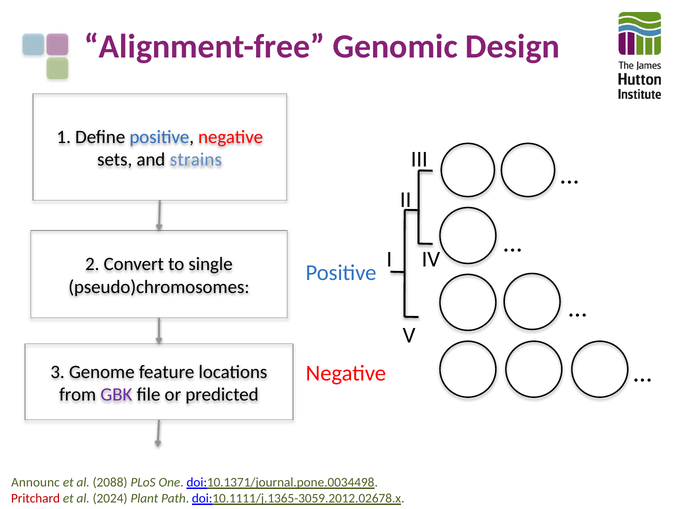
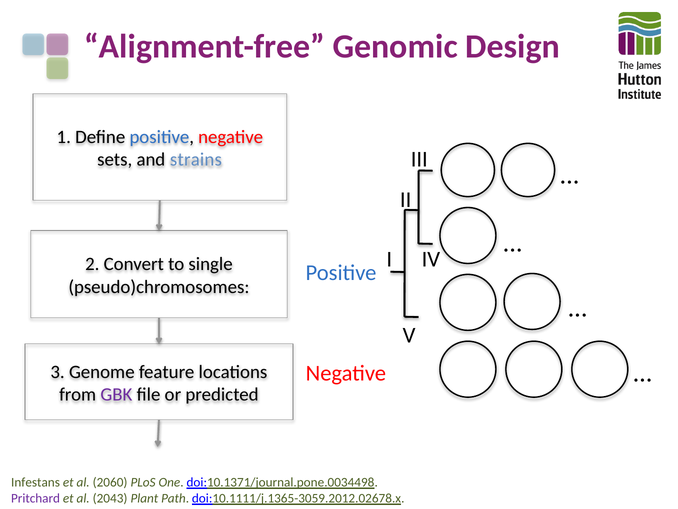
Announc: Announc -> Infestans
2088: 2088 -> 2060
Pritchard colour: red -> purple
2024: 2024 -> 2043
